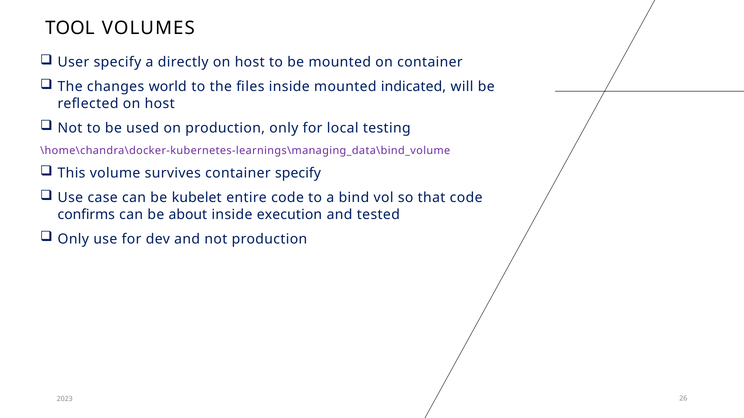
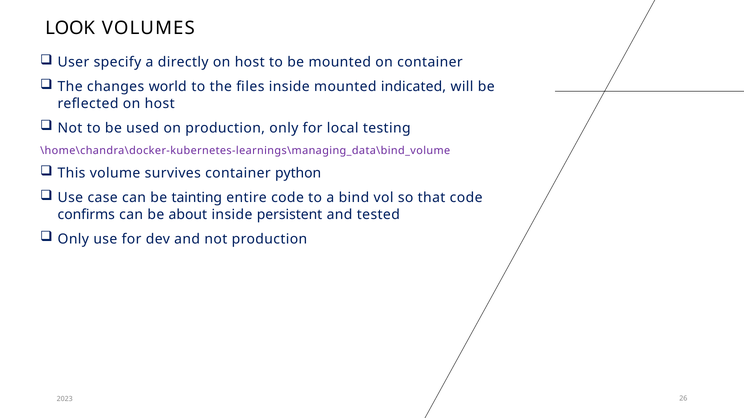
TOOL: TOOL -> LOOK
container specify: specify -> python
kubelet: kubelet -> tainting
execution: execution -> persistent
